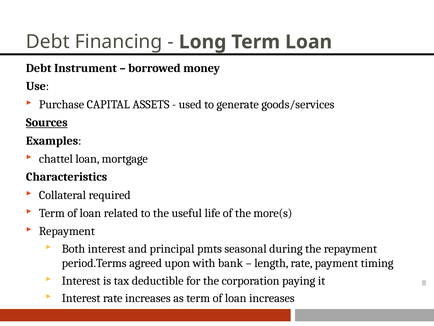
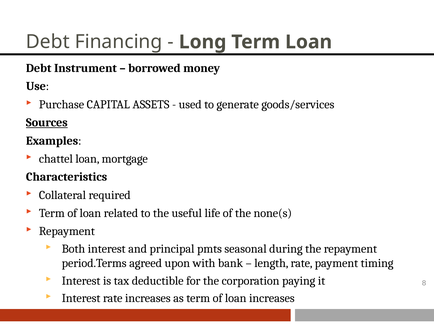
more(s: more(s -> none(s
